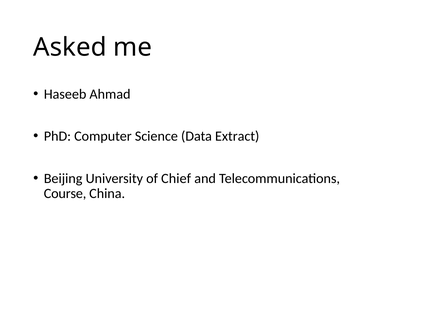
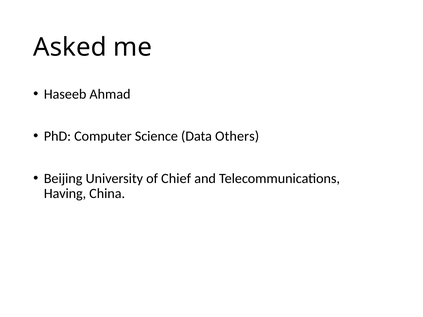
Extract: Extract -> Others
Course: Course -> Having
